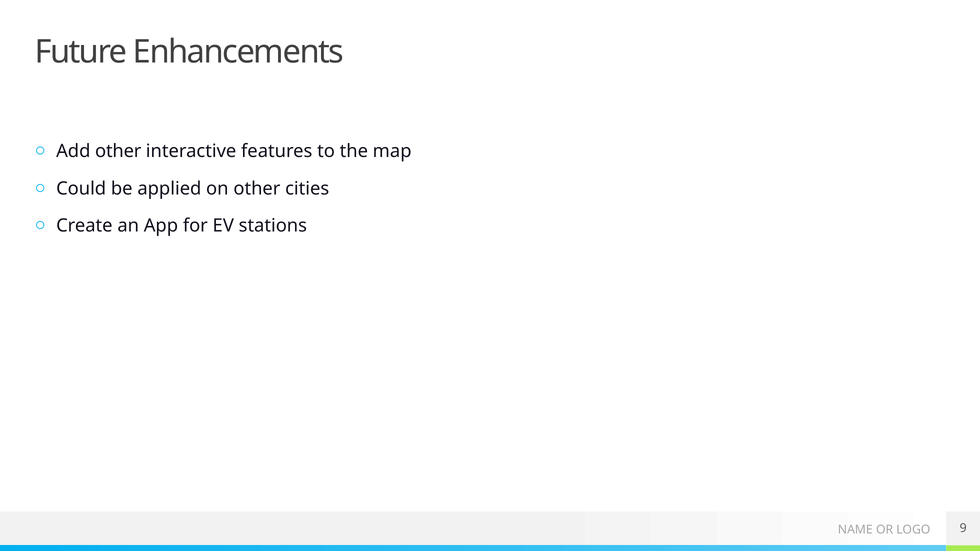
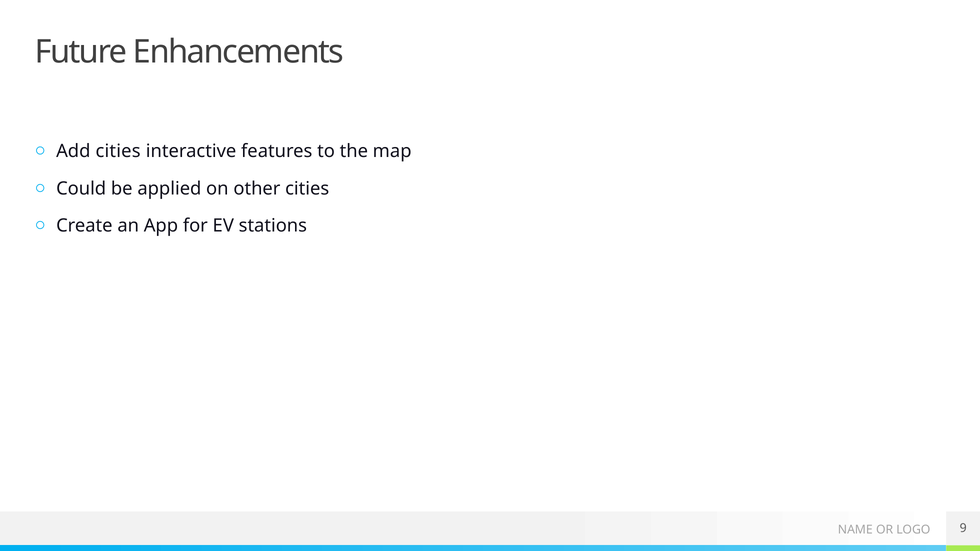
Add other: other -> cities
